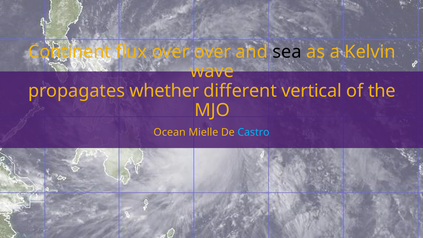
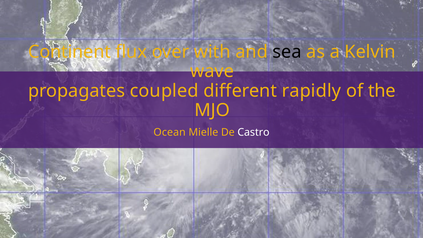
over over: over -> with
whether: whether -> coupled
vertical: vertical -> rapidly
Castro colour: light blue -> white
